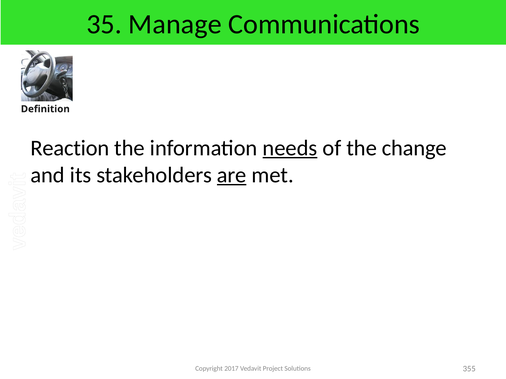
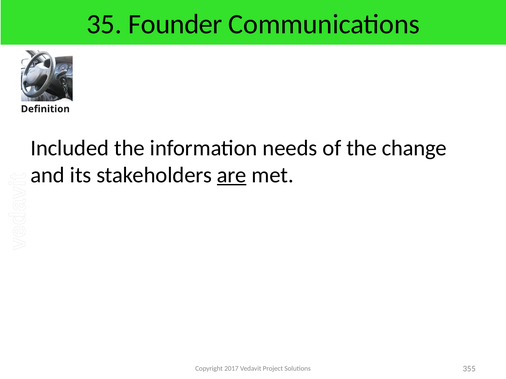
Manage: Manage -> Founder
Reaction: Reaction -> Included
needs underline: present -> none
